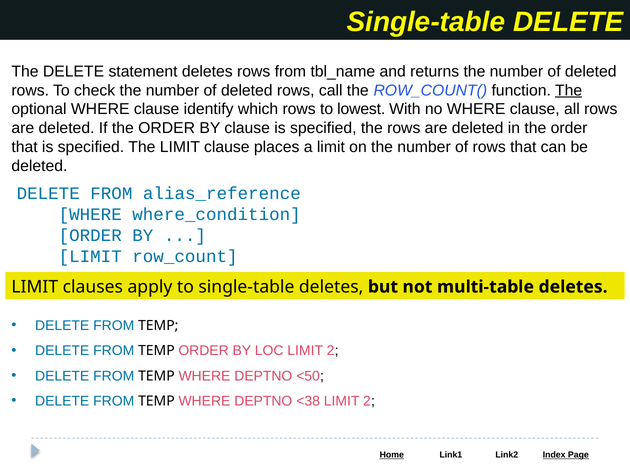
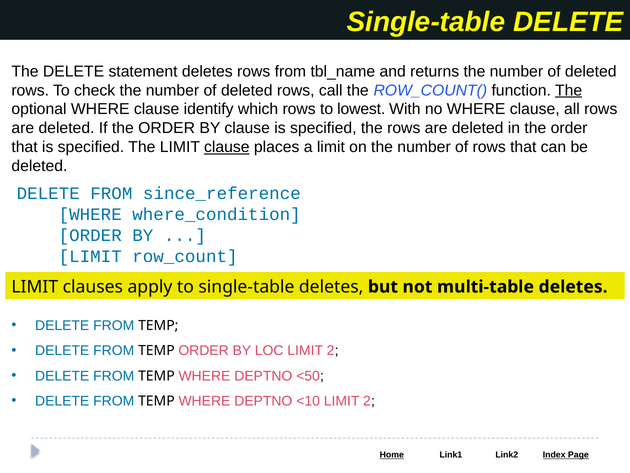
clause at (227, 147) underline: none -> present
alias_reference: alias_reference -> since_reference
<38: <38 -> <10
